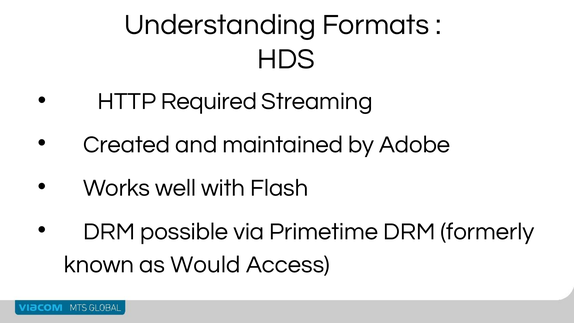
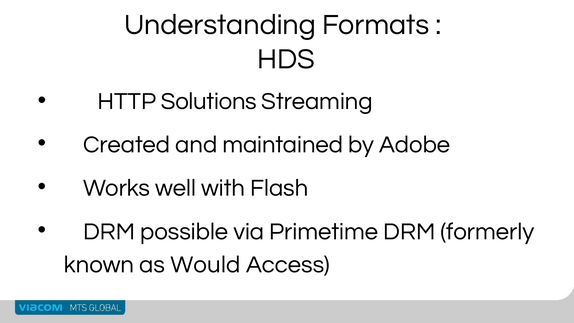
Required: Required -> Solutions
